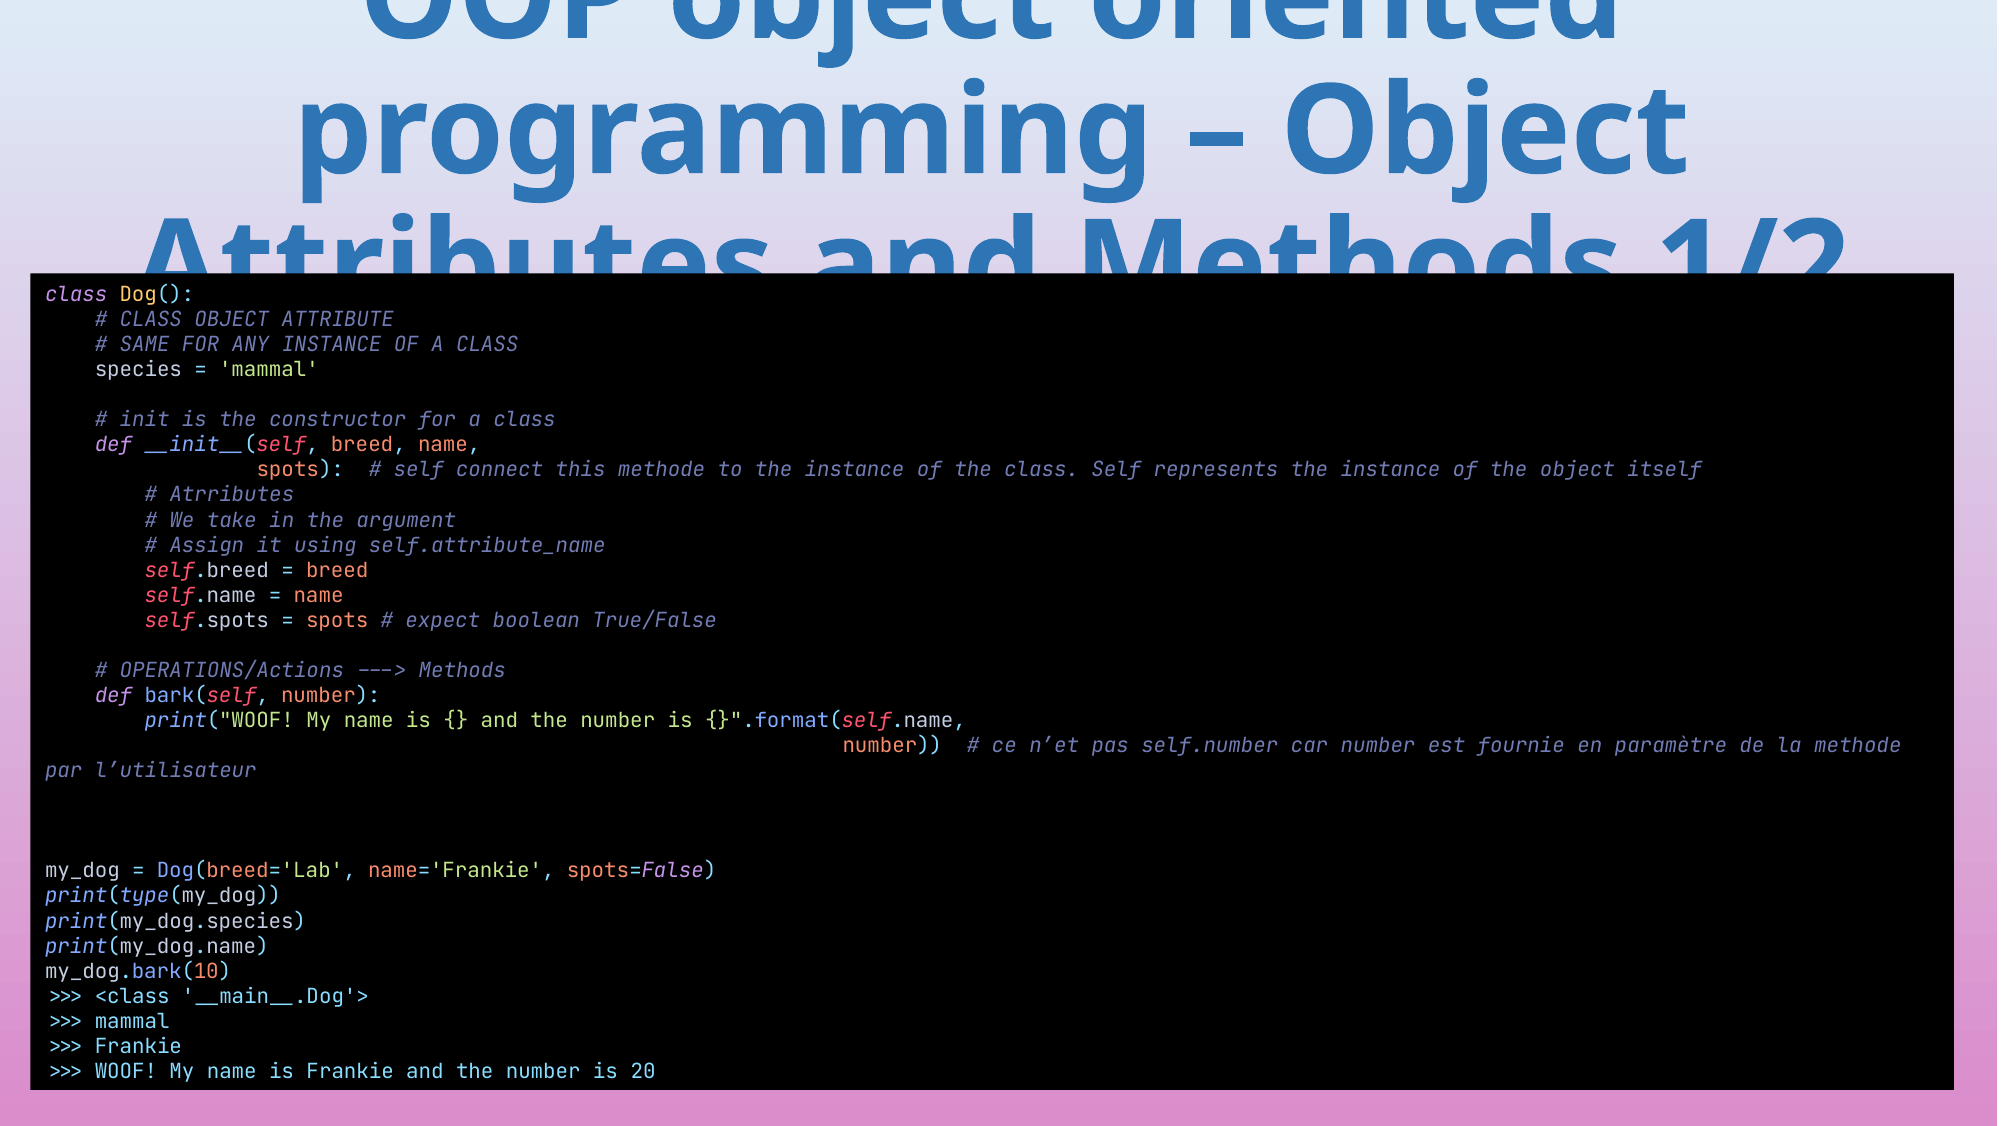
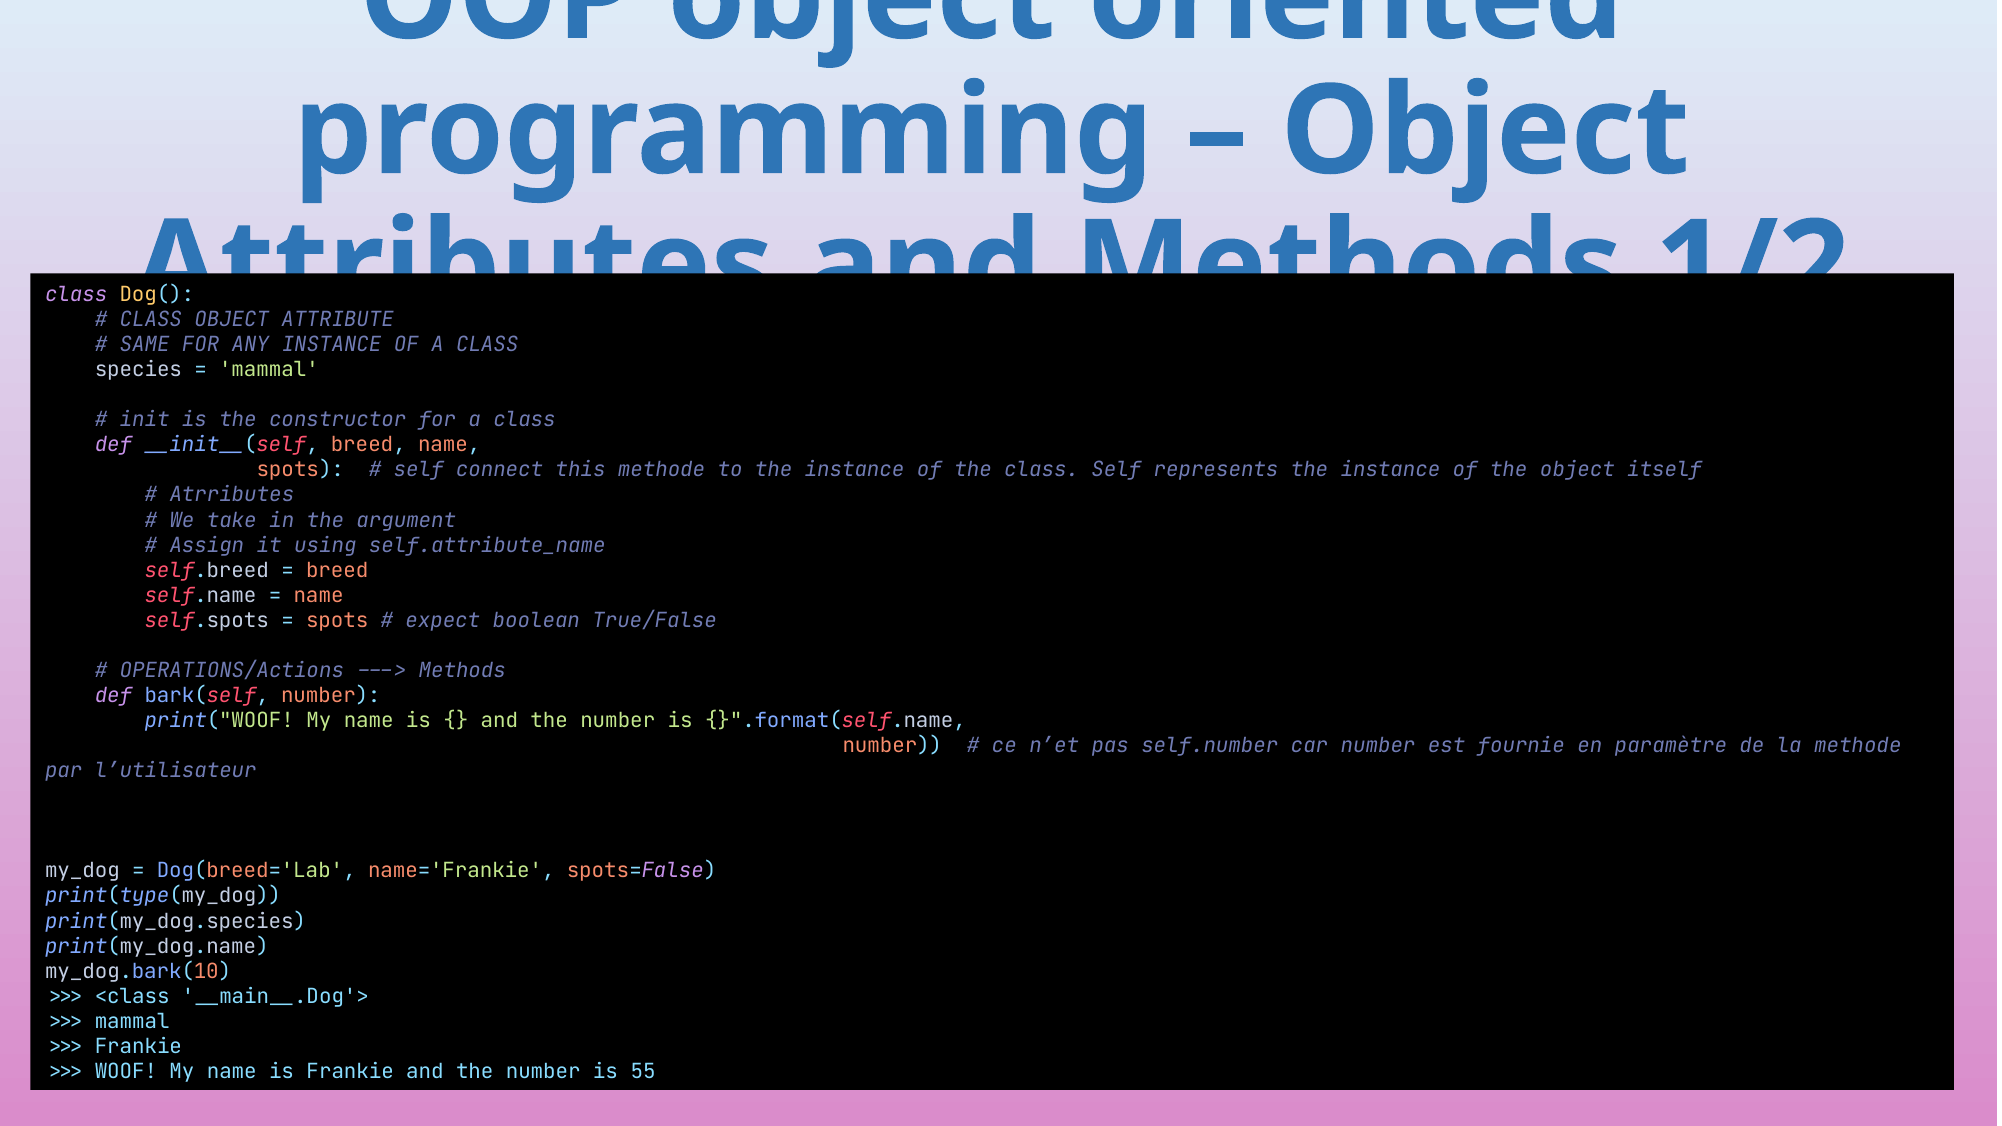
20: 20 -> 55
